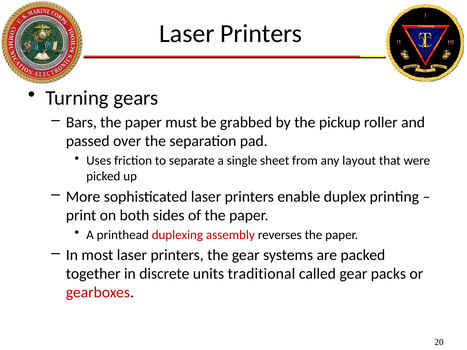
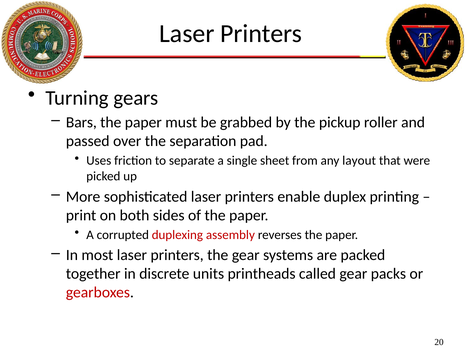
printhead: printhead -> corrupted
traditional: traditional -> printheads
